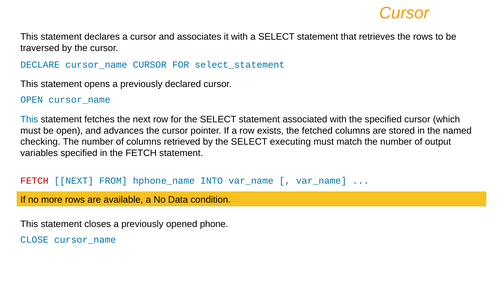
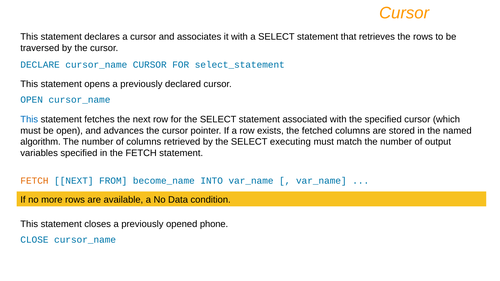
checking: checking -> algorithm
FETCH at (34, 181) colour: red -> orange
hphone_name: hphone_name -> become_name
